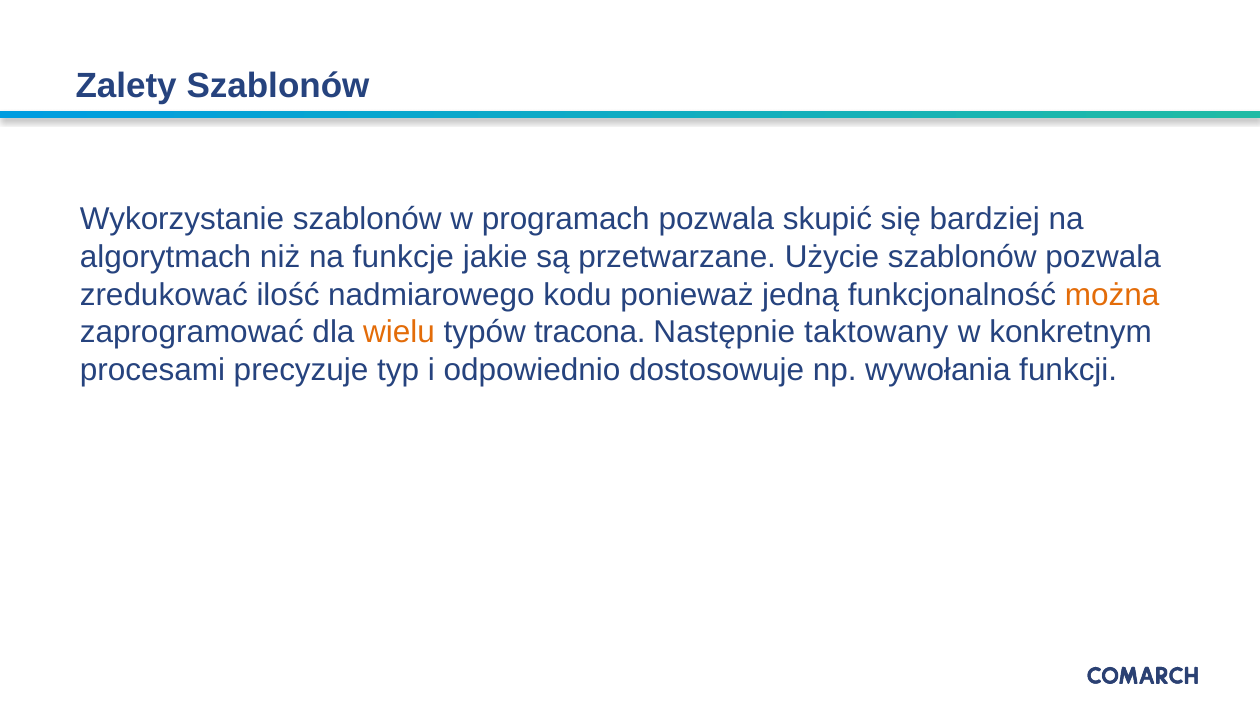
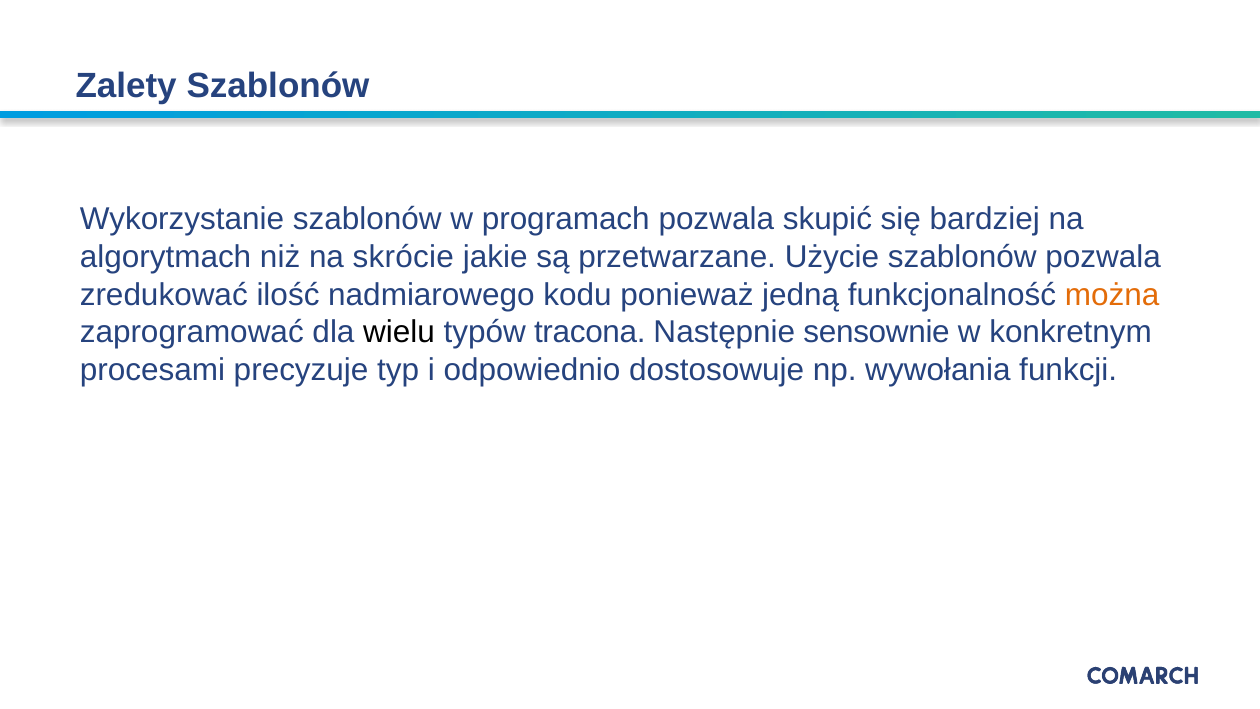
funkcje: funkcje -> skrócie
wielu colour: orange -> black
taktowany: taktowany -> sensownie
